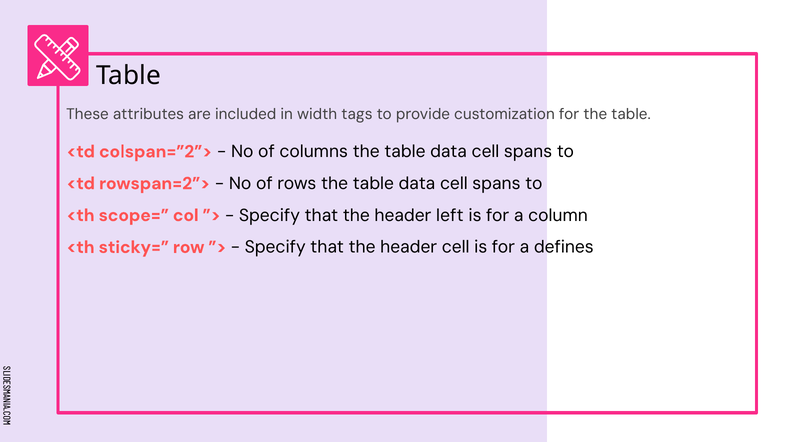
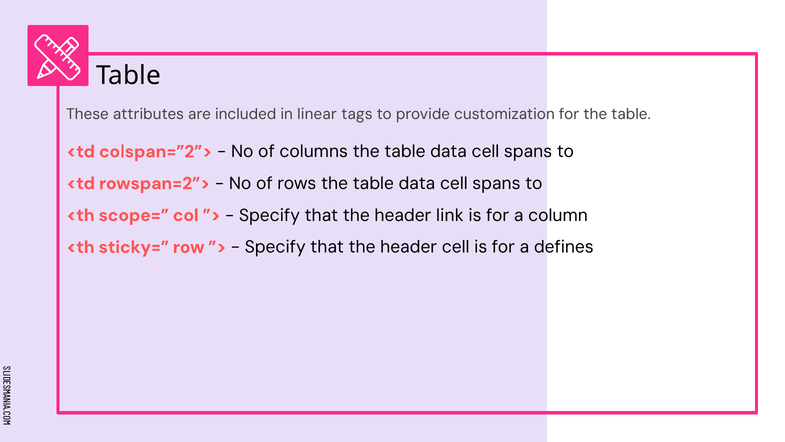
width: width -> linear
left: left -> link
